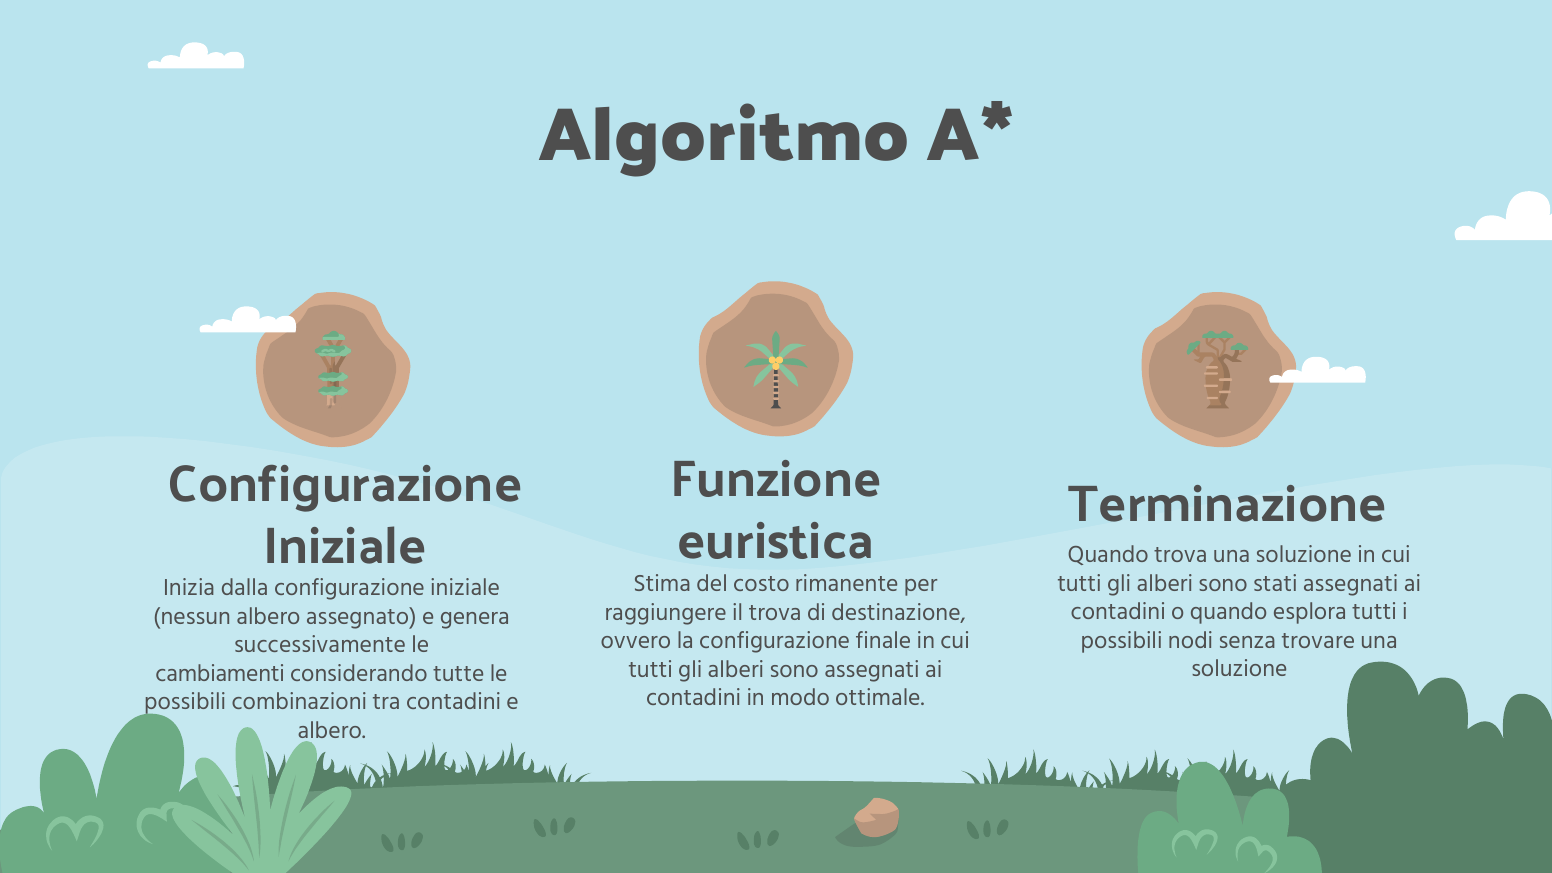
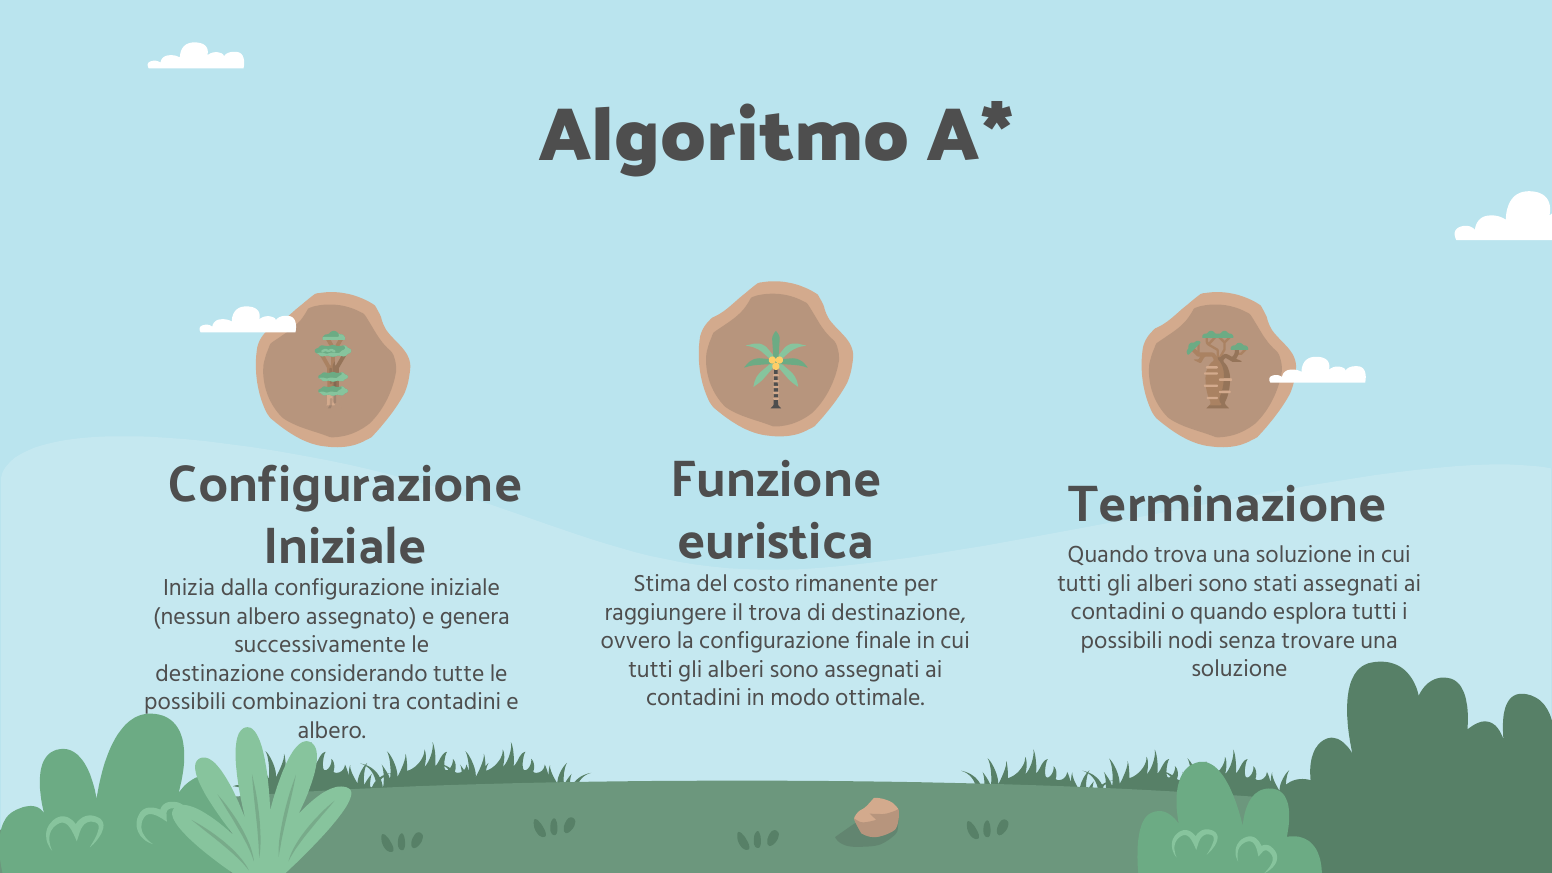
cambiamenti at (220, 673): cambiamenti -> destinazione
